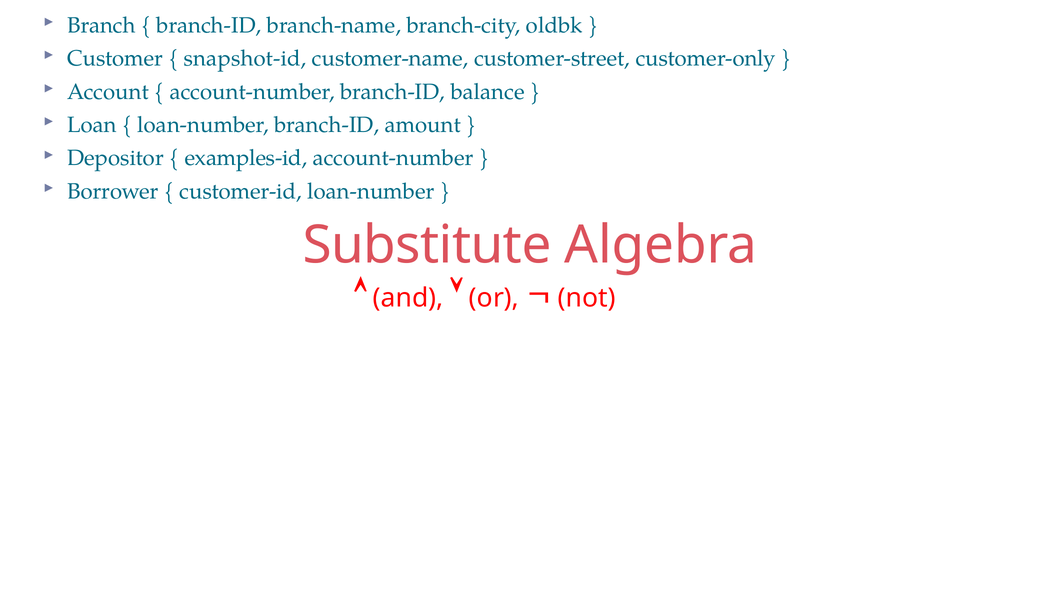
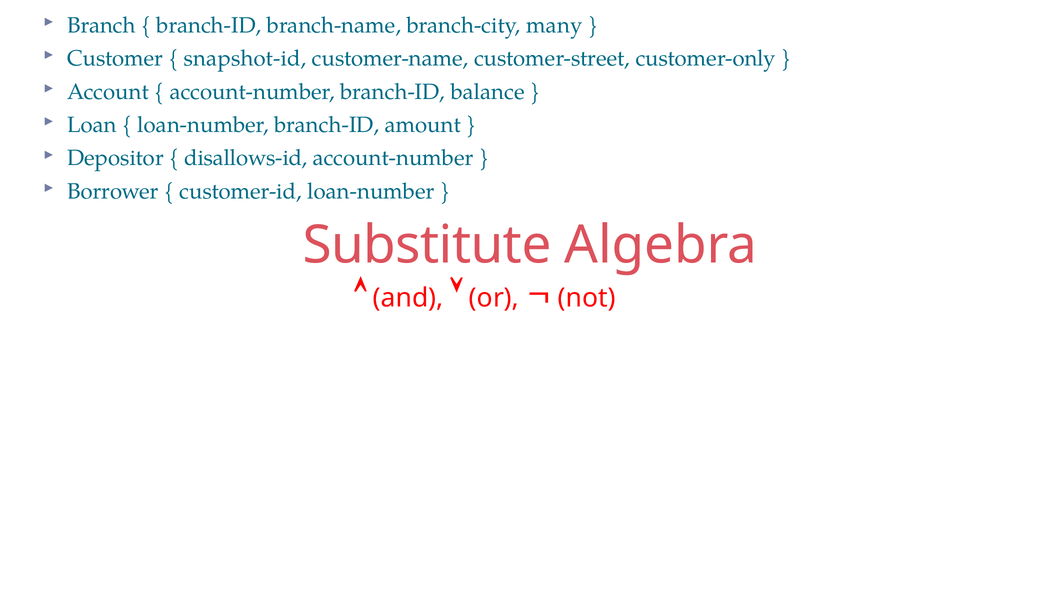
oldbk: oldbk -> many
examples-id: examples-id -> disallows-id
